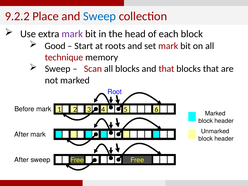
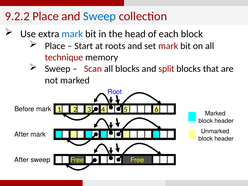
mark at (72, 34) colour: purple -> blue
Good at (55, 46): Good -> Place
and that: that -> split
